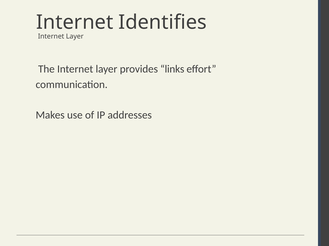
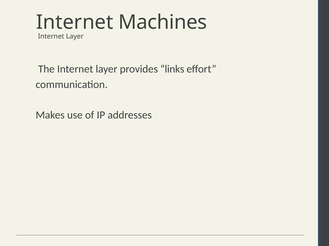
Identifies: Identifies -> Machines
